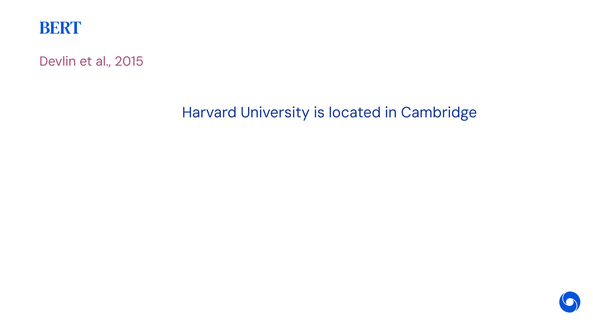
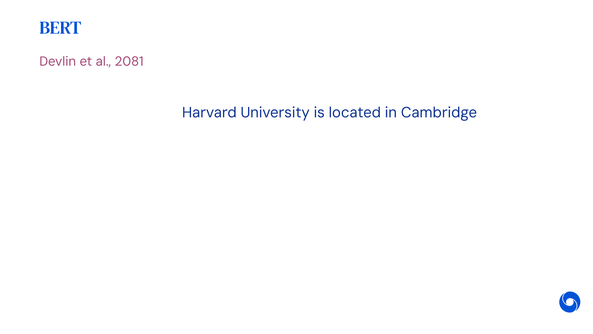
2015: 2015 -> 2081
